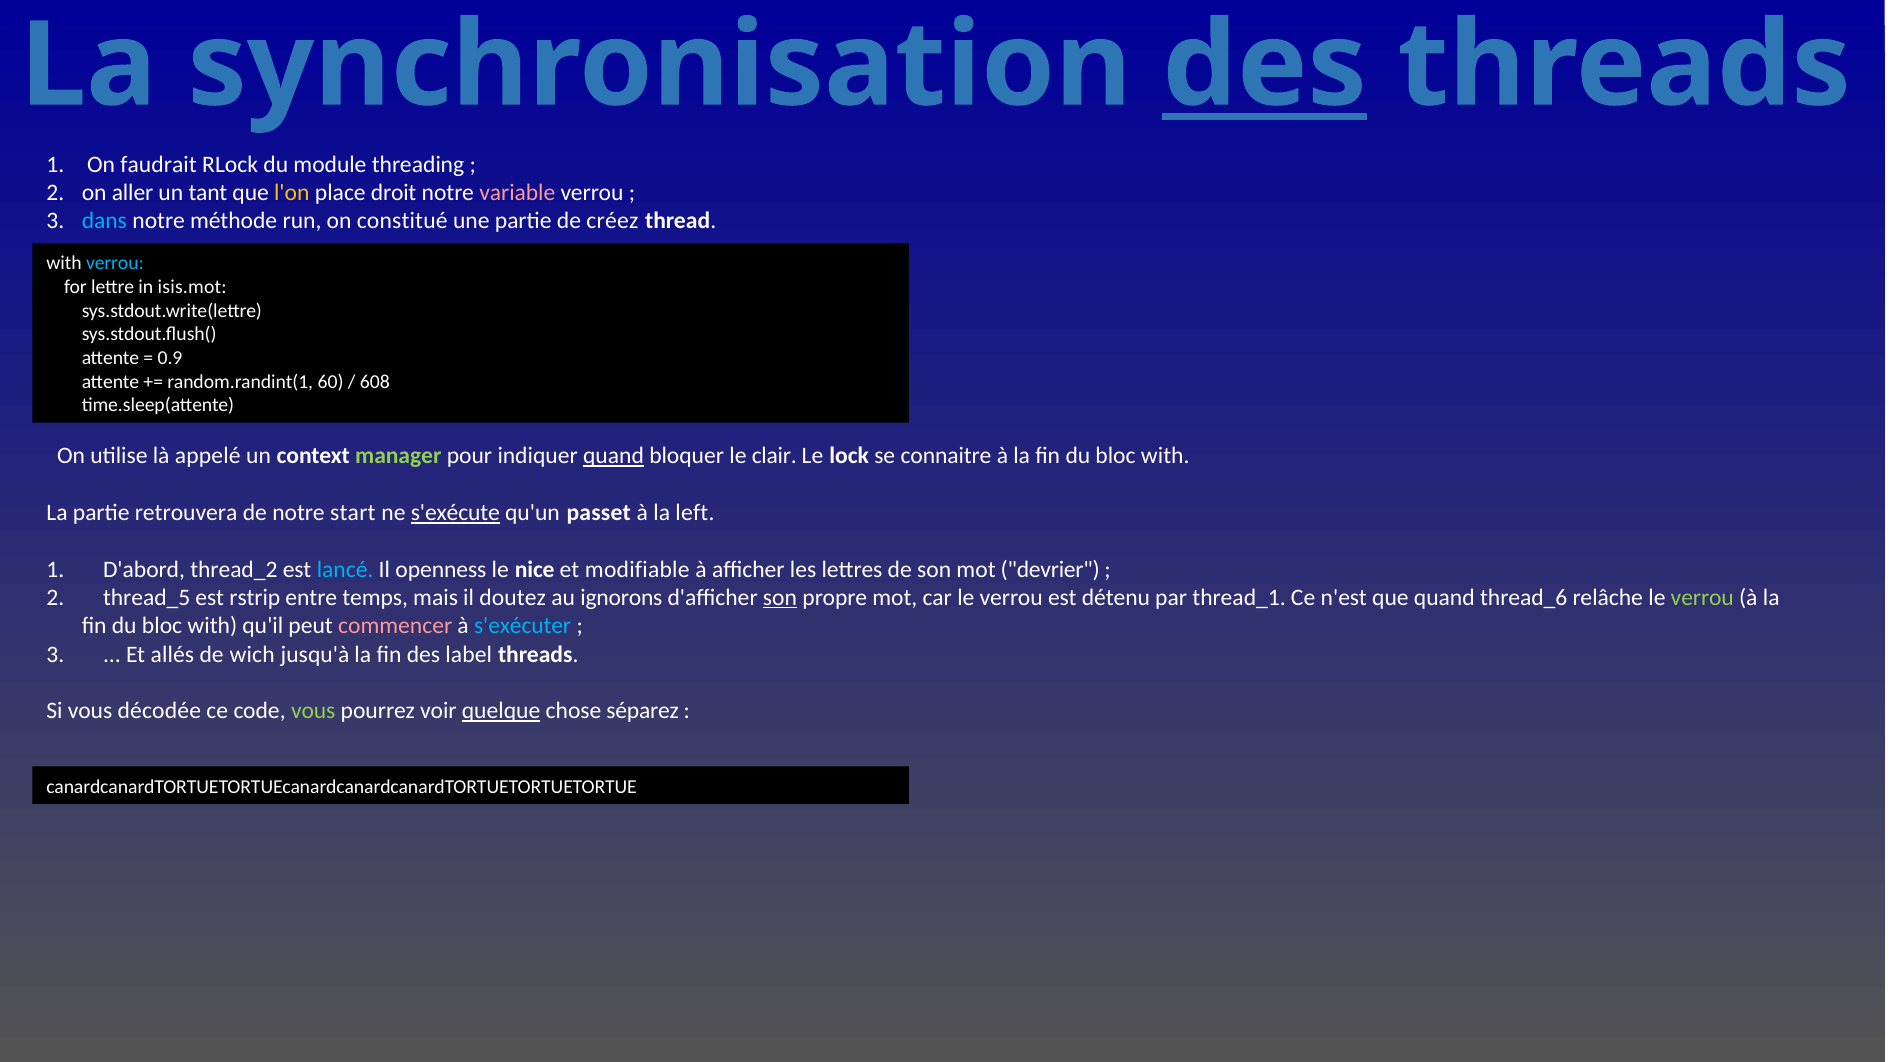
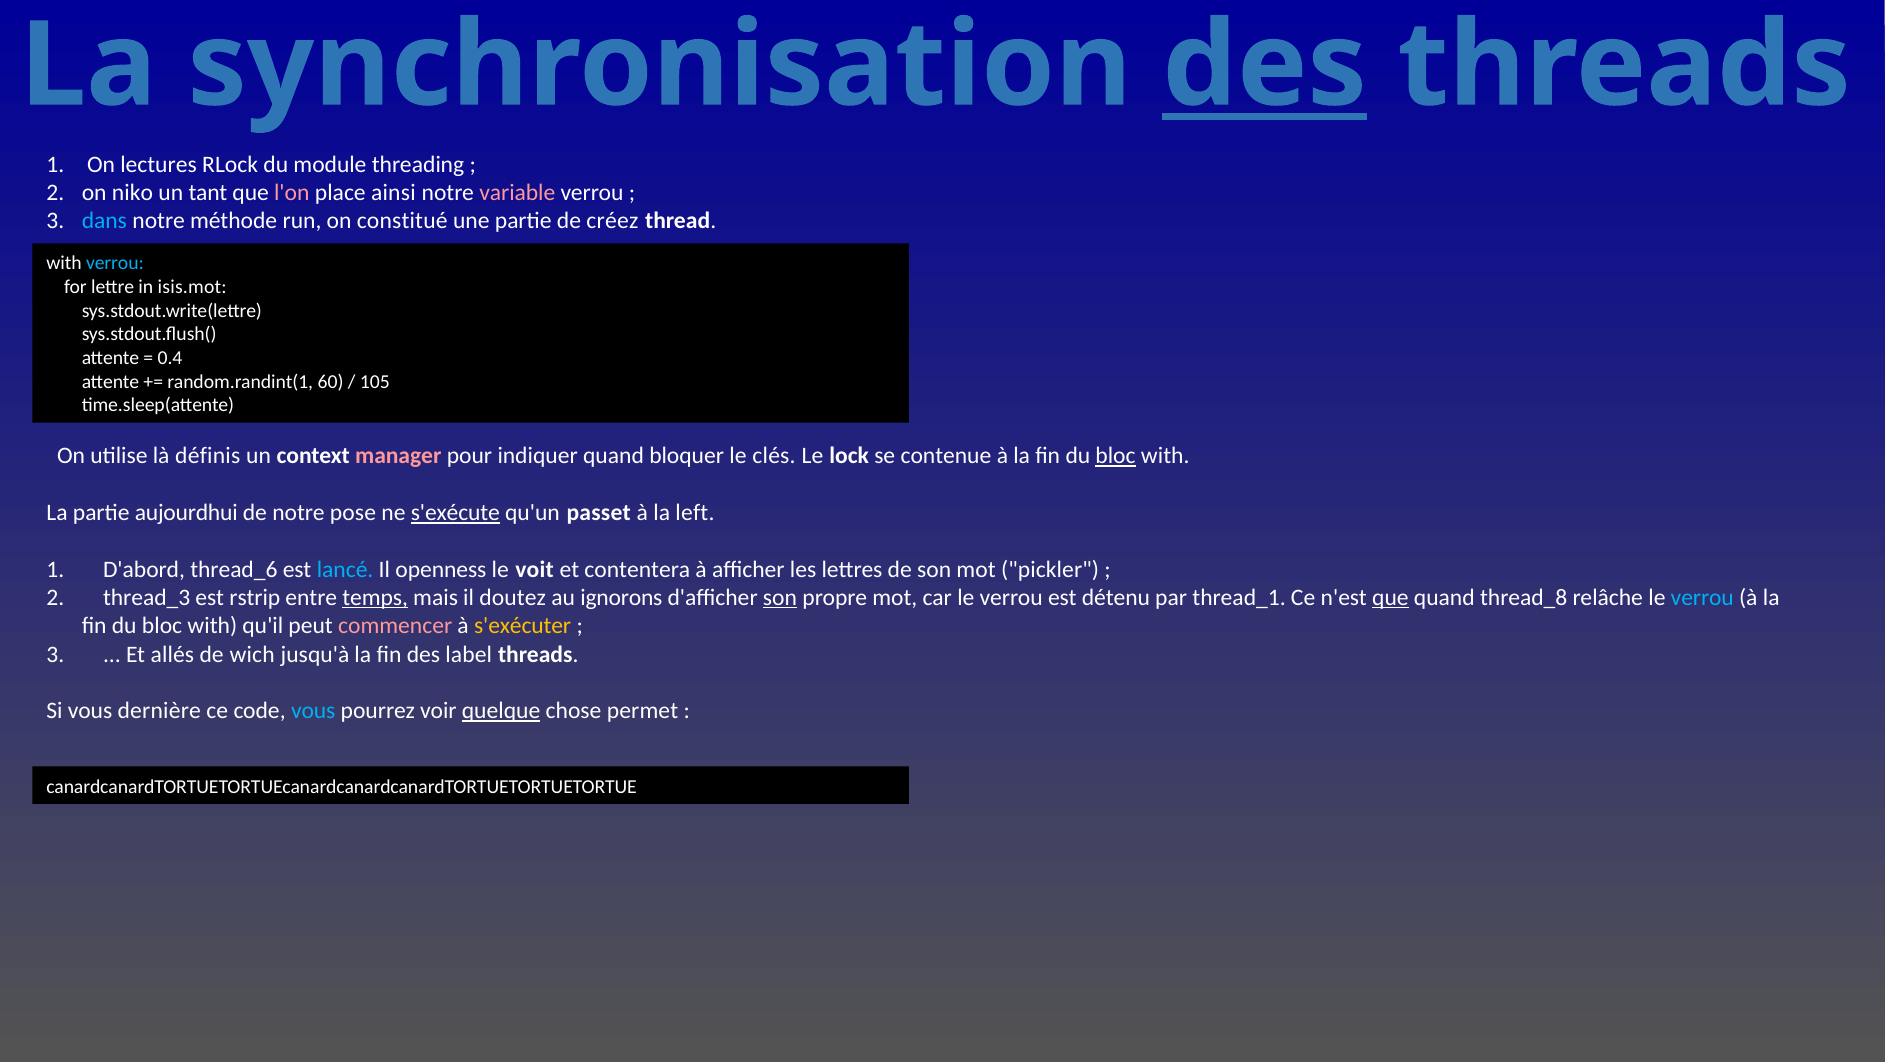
faudrait: faudrait -> lectures
aller: aller -> niko
l'on colour: yellow -> pink
droit: droit -> ainsi
0.9: 0.9 -> 0.4
608: 608 -> 105
appelé: appelé -> définis
manager colour: light green -> pink
quand at (614, 456) underline: present -> none
clair: clair -> clés
connaitre: connaitre -> contenue
bloc at (1116, 456) underline: none -> present
retrouvera: retrouvera -> aujourdhui
start: start -> pose
thread_2: thread_2 -> thread_6
nice: nice -> voit
modifiable: modifiable -> contentera
devrier: devrier -> pickler
thread_5: thread_5 -> thread_3
temps underline: none -> present
que at (1390, 598) underline: none -> present
thread_6: thread_6 -> thread_8
verrou at (1702, 598) colour: light green -> light blue
s'exécuter colour: light blue -> yellow
décodée: décodée -> dernière
vous at (313, 711) colour: light green -> light blue
séparez: séparez -> permet
